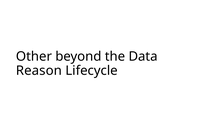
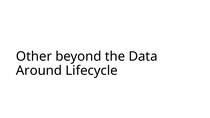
Reason: Reason -> Around
